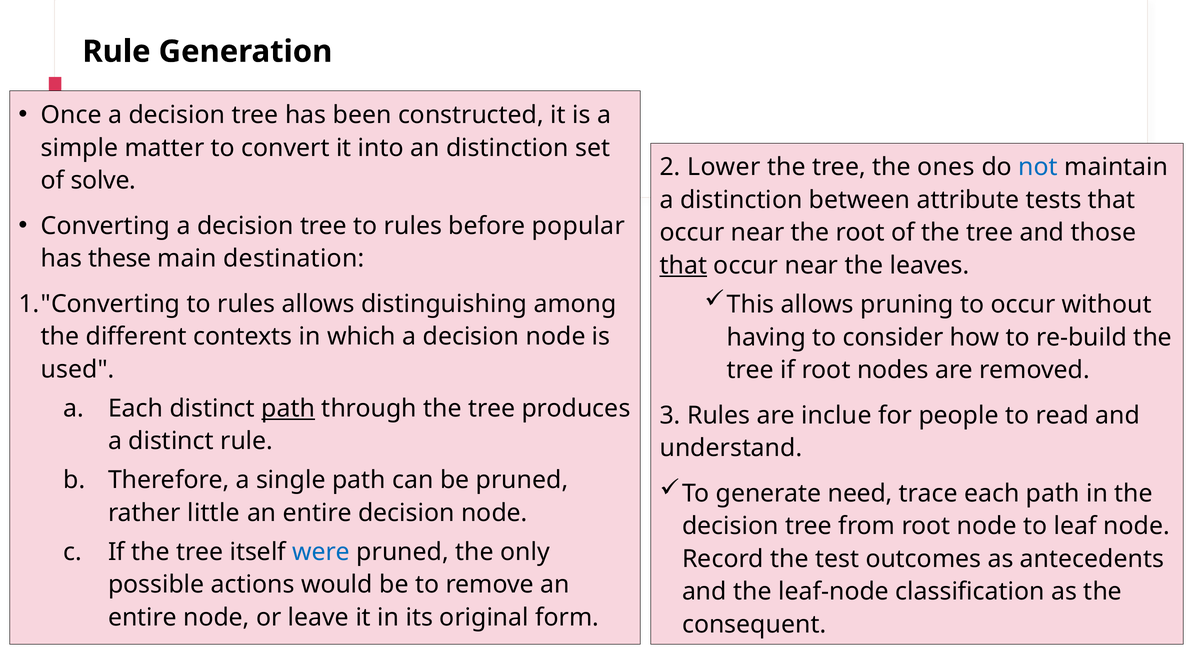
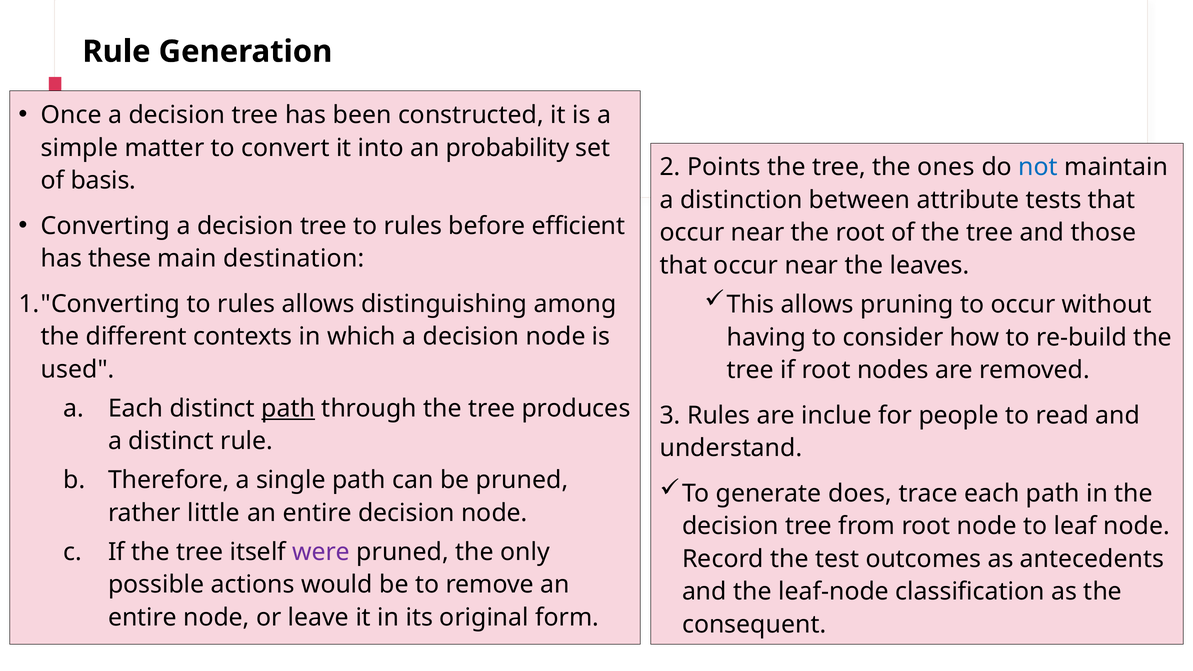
an distinction: distinction -> probability
Lower: Lower -> Points
solve: solve -> basis
popular: popular -> efficient
that at (683, 266) underline: present -> none
need: need -> does
were colour: blue -> purple
